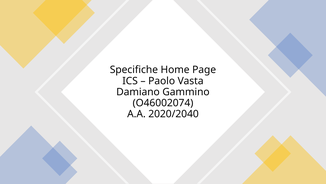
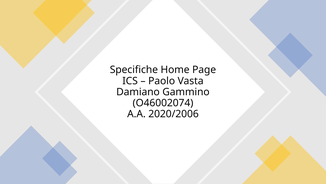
2020/2040: 2020/2040 -> 2020/2006
